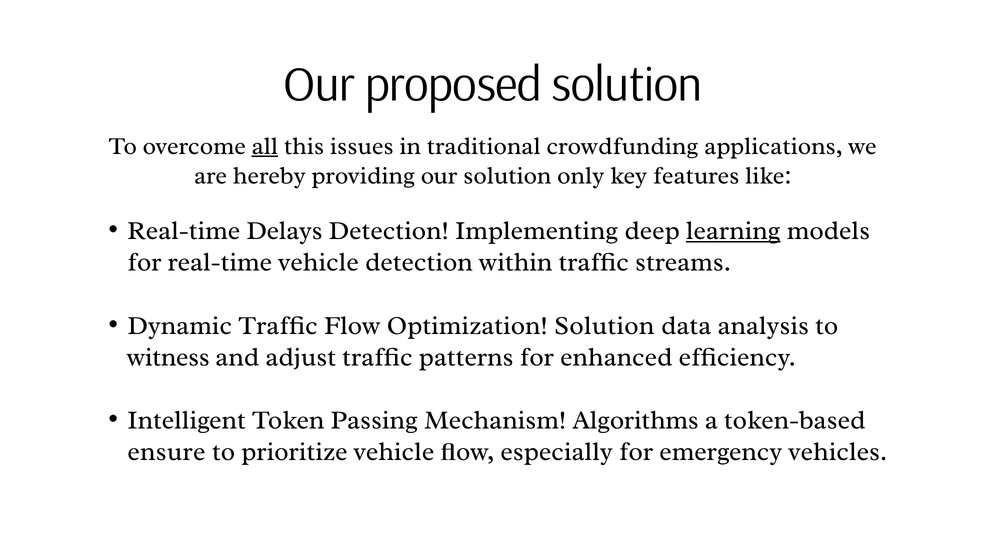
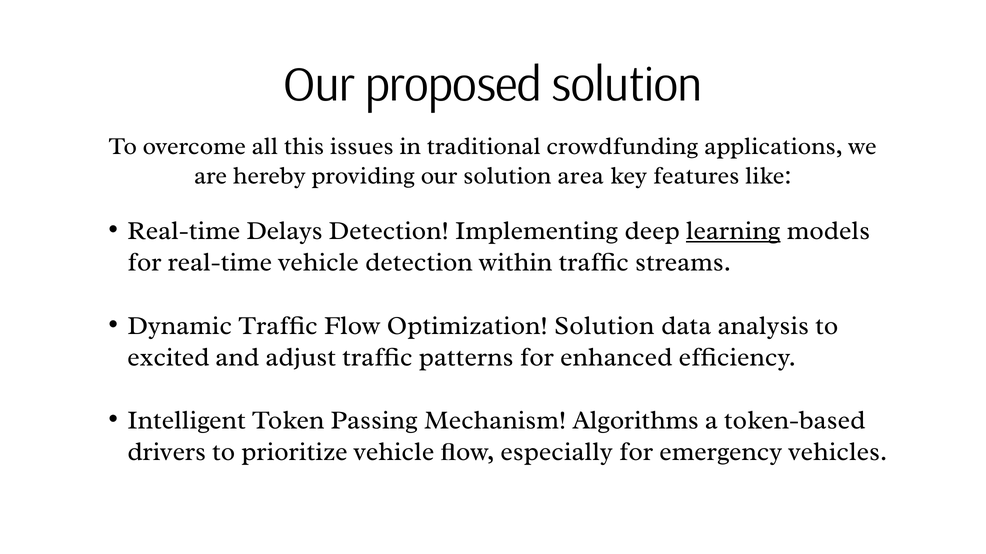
all underline: present -> none
only: only -> area
witness: witness -> excited
ensure: ensure -> drivers
